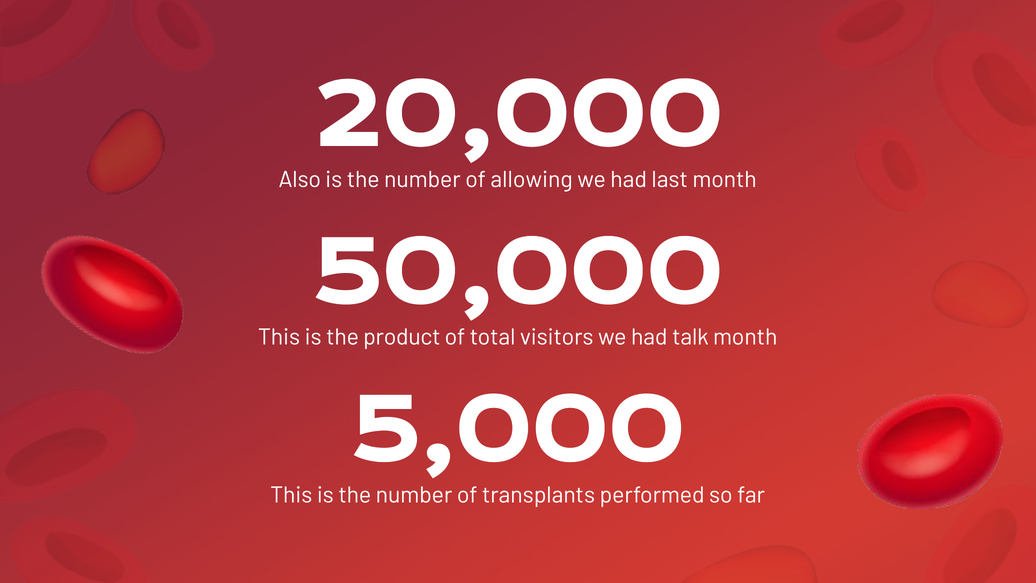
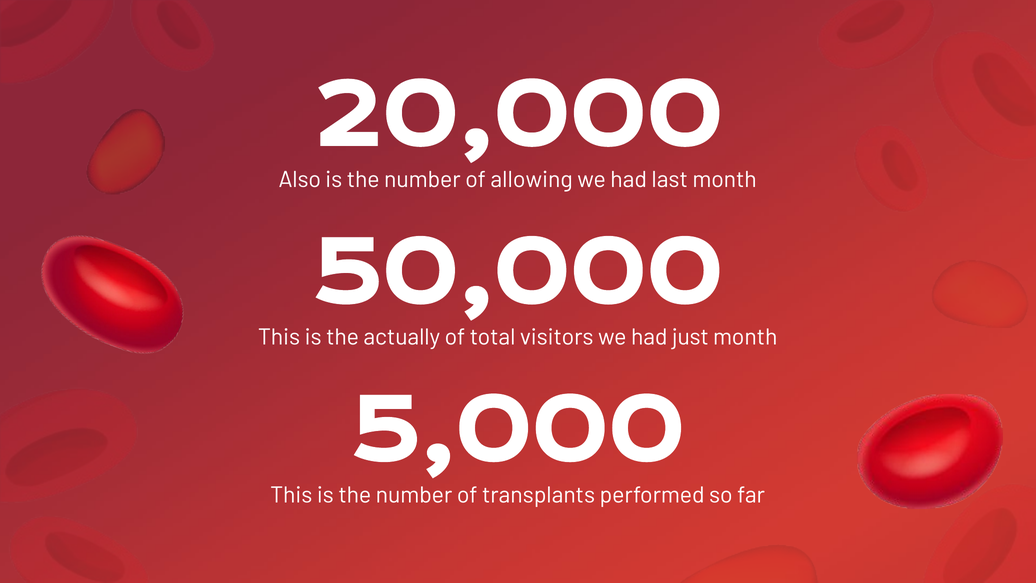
product: product -> actually
talk: talk -> just
